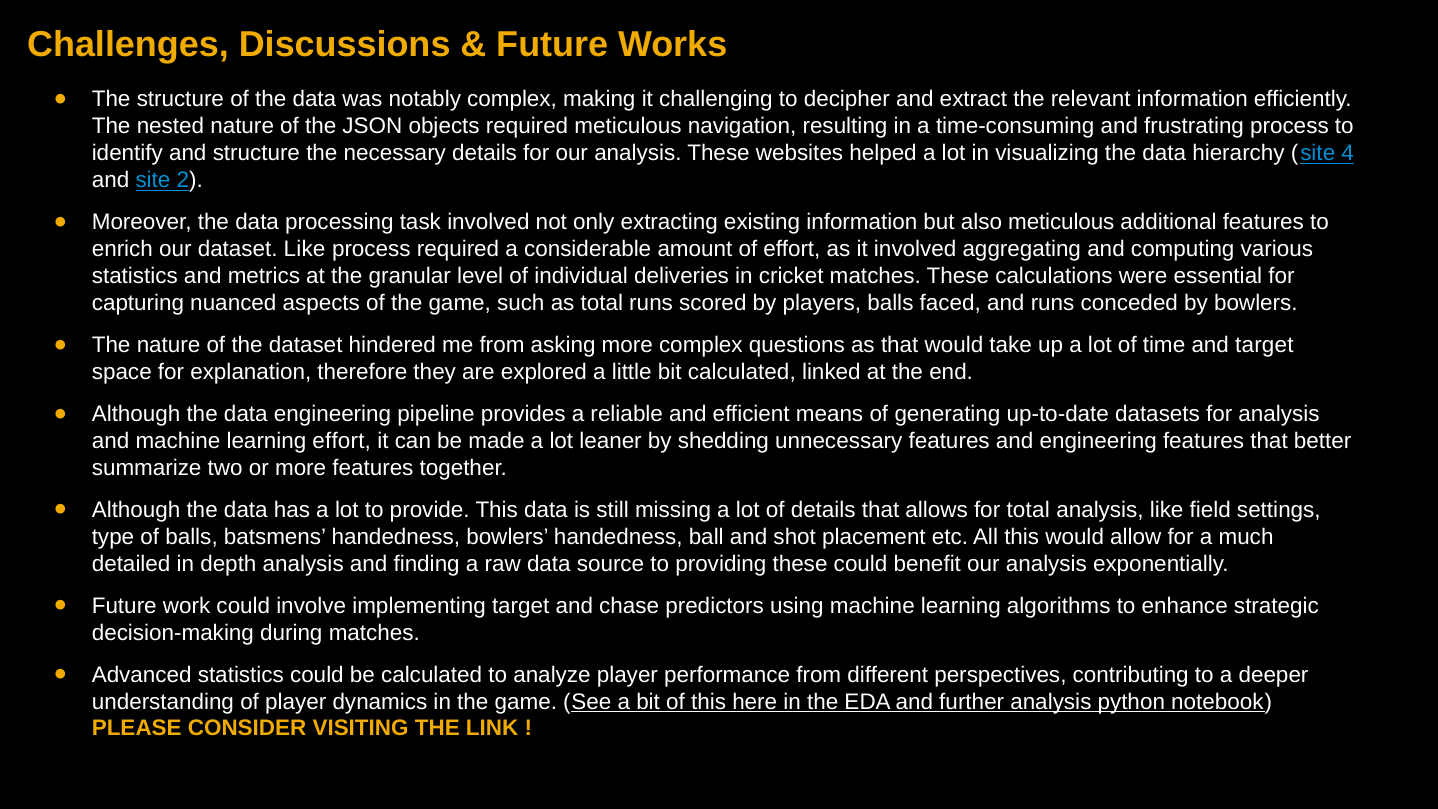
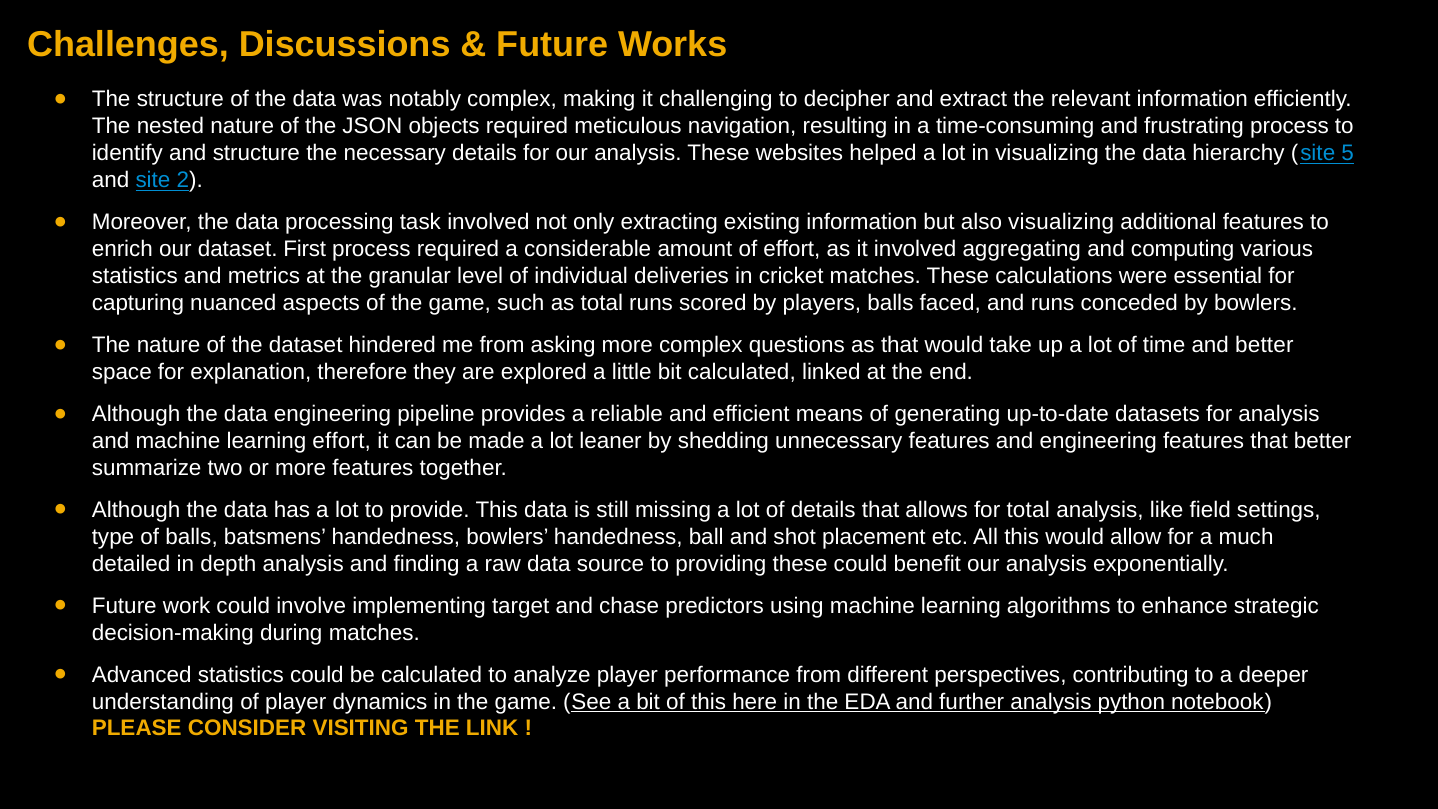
4: 4 -> 5
also meticulous: meticulous -> visualizing
dataset Like: Like -> First
and target: target -> better
